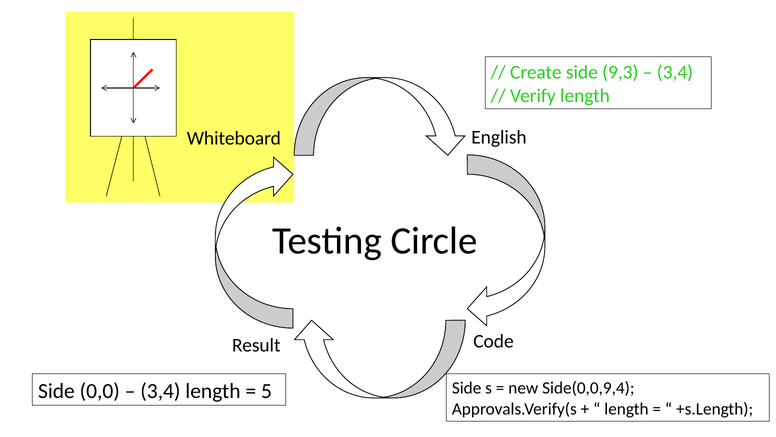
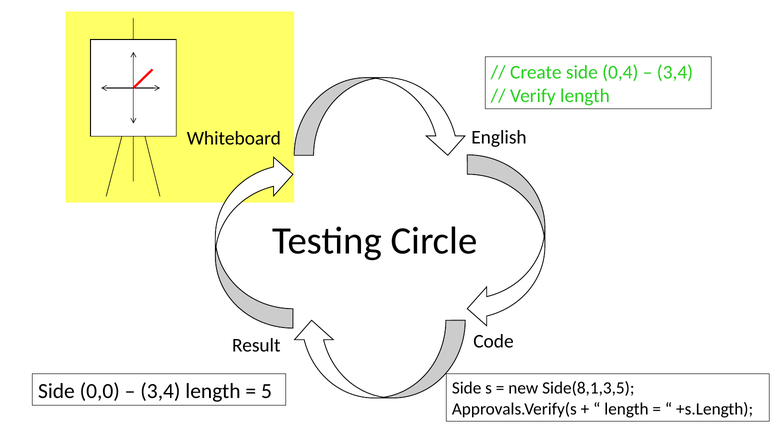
9,3: 9,3 -> 0,4
Side(0,0,9,4: Side(0,0,9,4 -> Side(8,1,3,5
